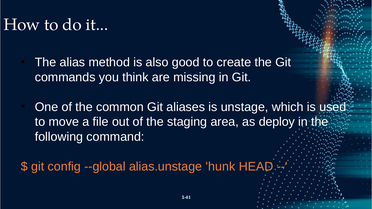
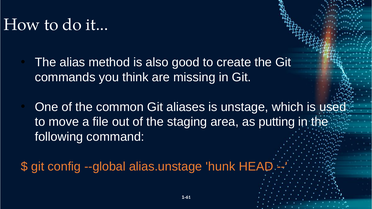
deploy: deploy -> putting
